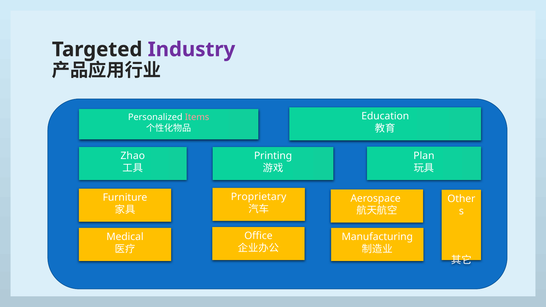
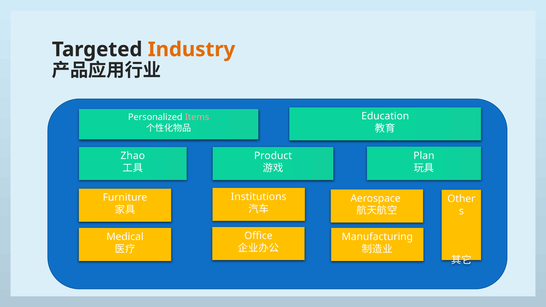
Industry colour: purple -> orange
Printing: Printing -> Product
Proprietary: Proprietary -> Institutions
